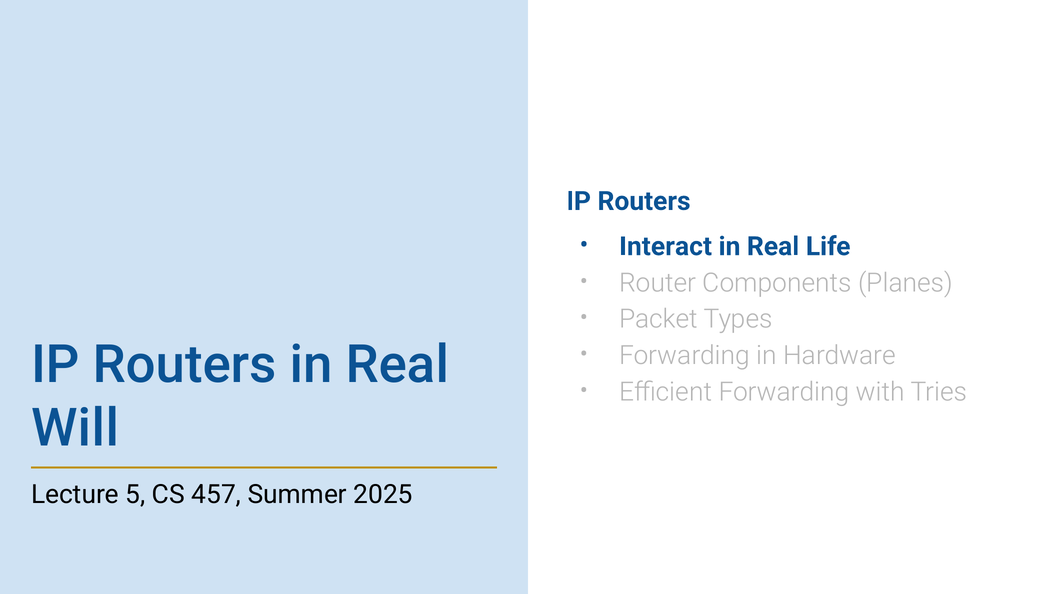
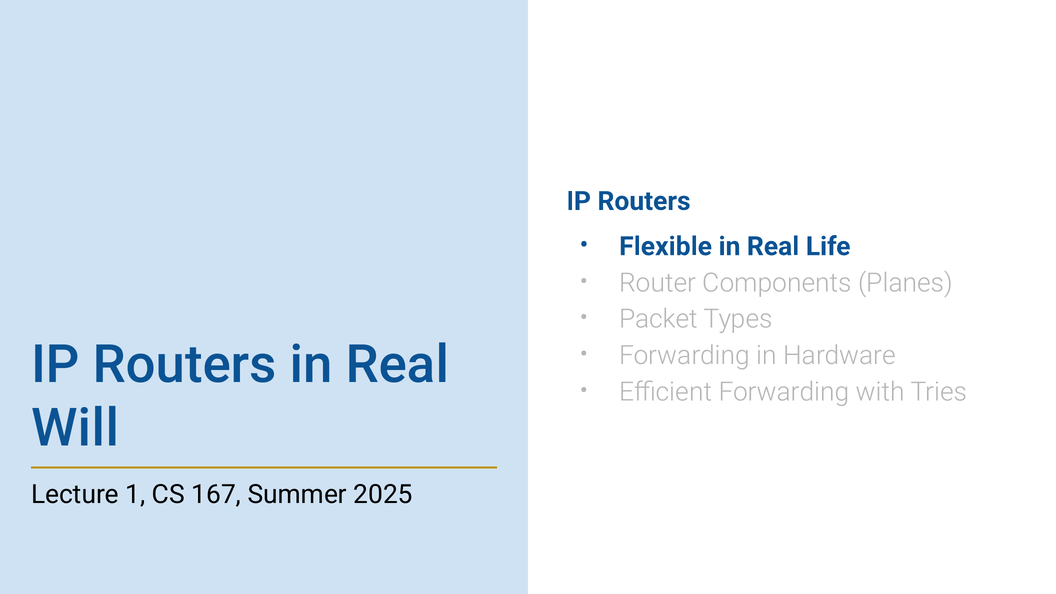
Interact: Interact -> Flexible
5: 5 -> 1
457: 457 -> 167
